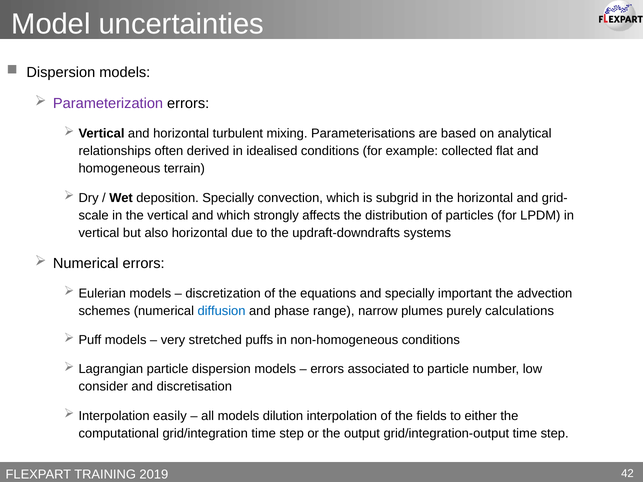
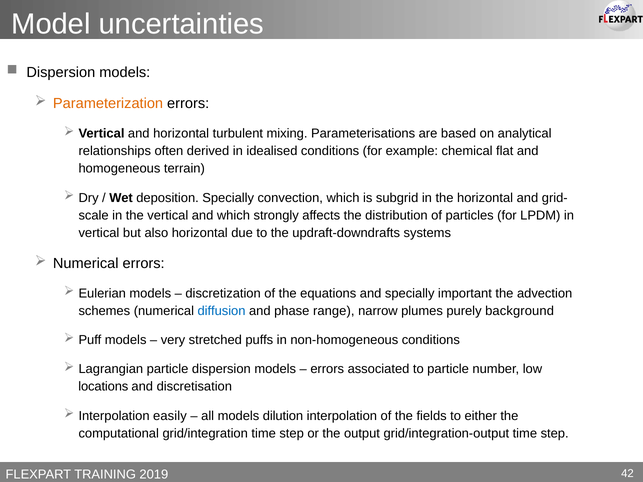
Parameterization colour: purple -> orange
collected: collected -> chemical
calculations: calculations -> background
consider: consider -> locations
